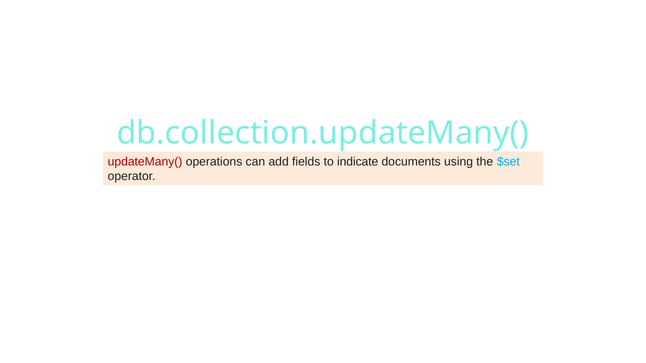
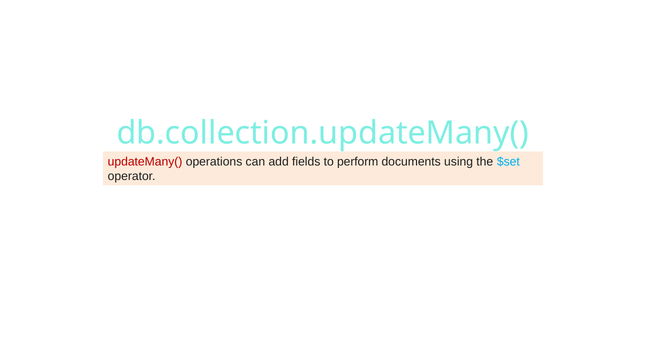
indicate: indicate -> perform
